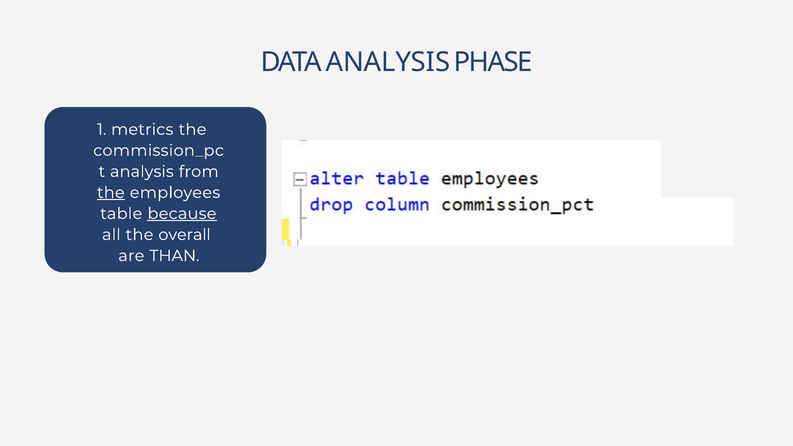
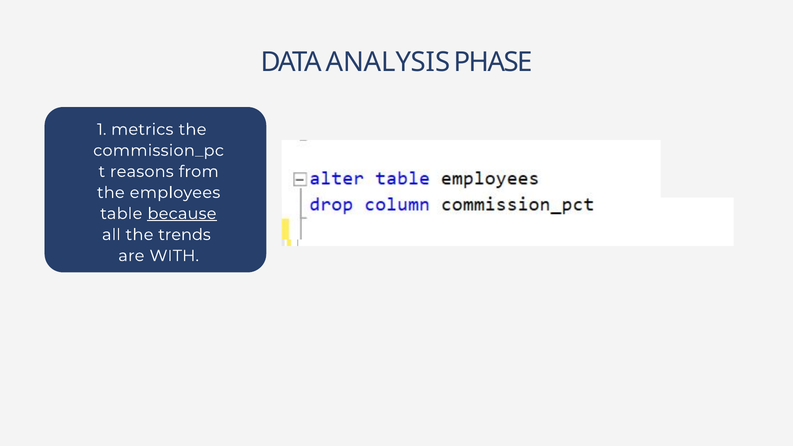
analysis at (142, 172): analysis -> reasons
the at (111, 193) underline: present -> none
overall: overall -> trends
THAN: THAN -> WITH
